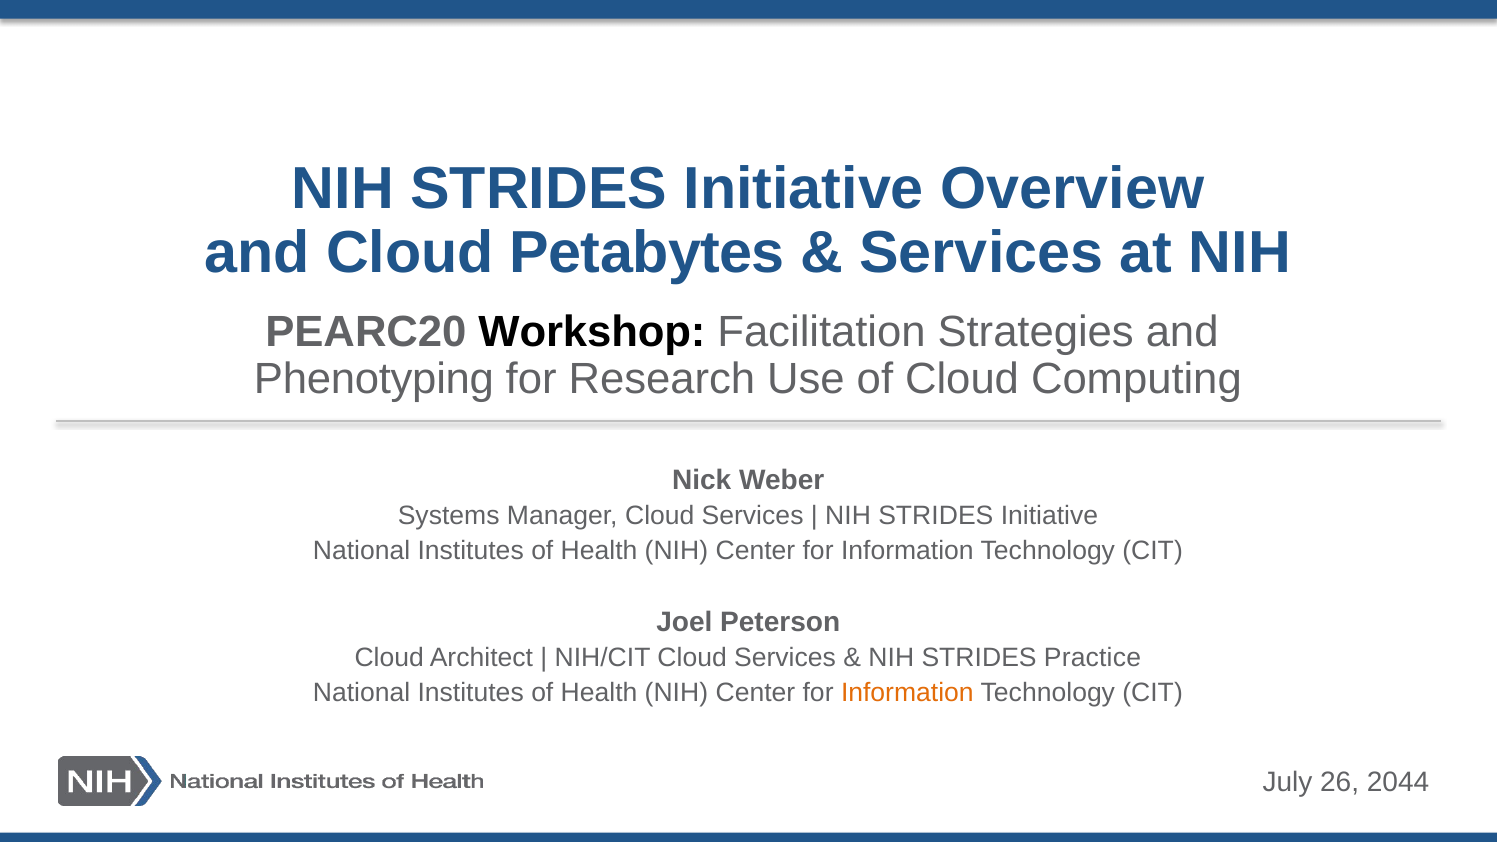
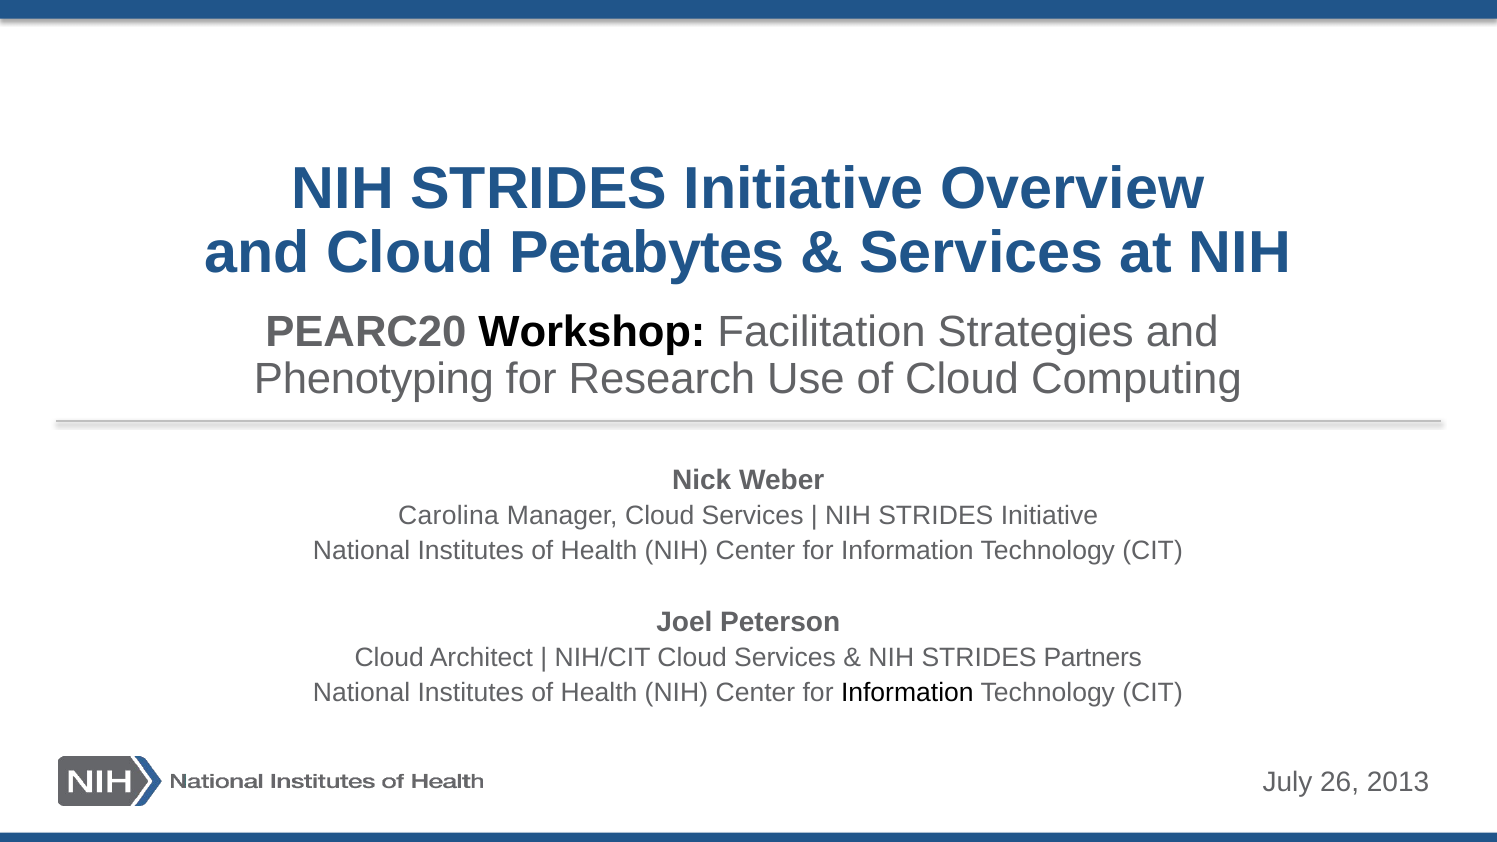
Systems: Systems -> Carolina
Practice: Practice -> Partners
Information at (907, 693) colour: orange -> black
2044: 2044 -> 2013
